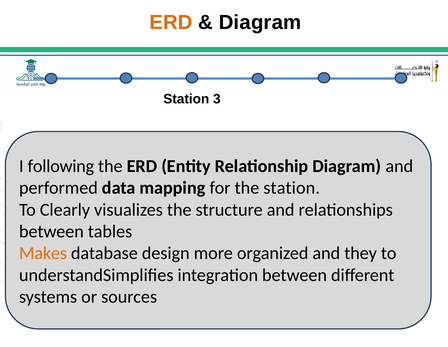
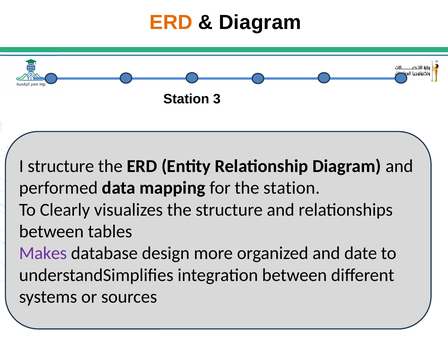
I following: following -> structure
Makes colour: orange -> purple
they: they -> date
